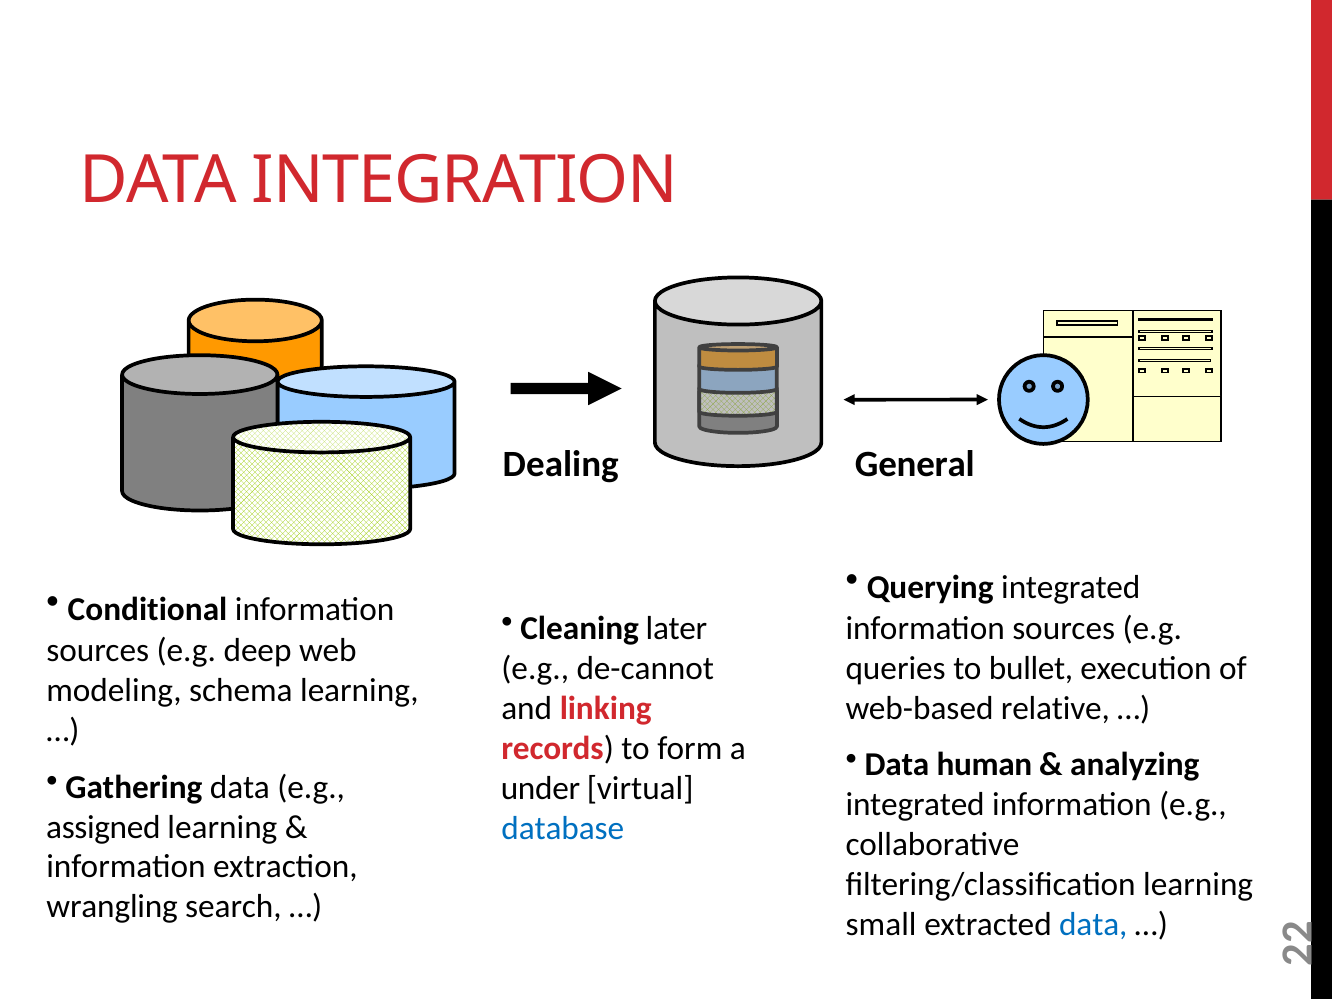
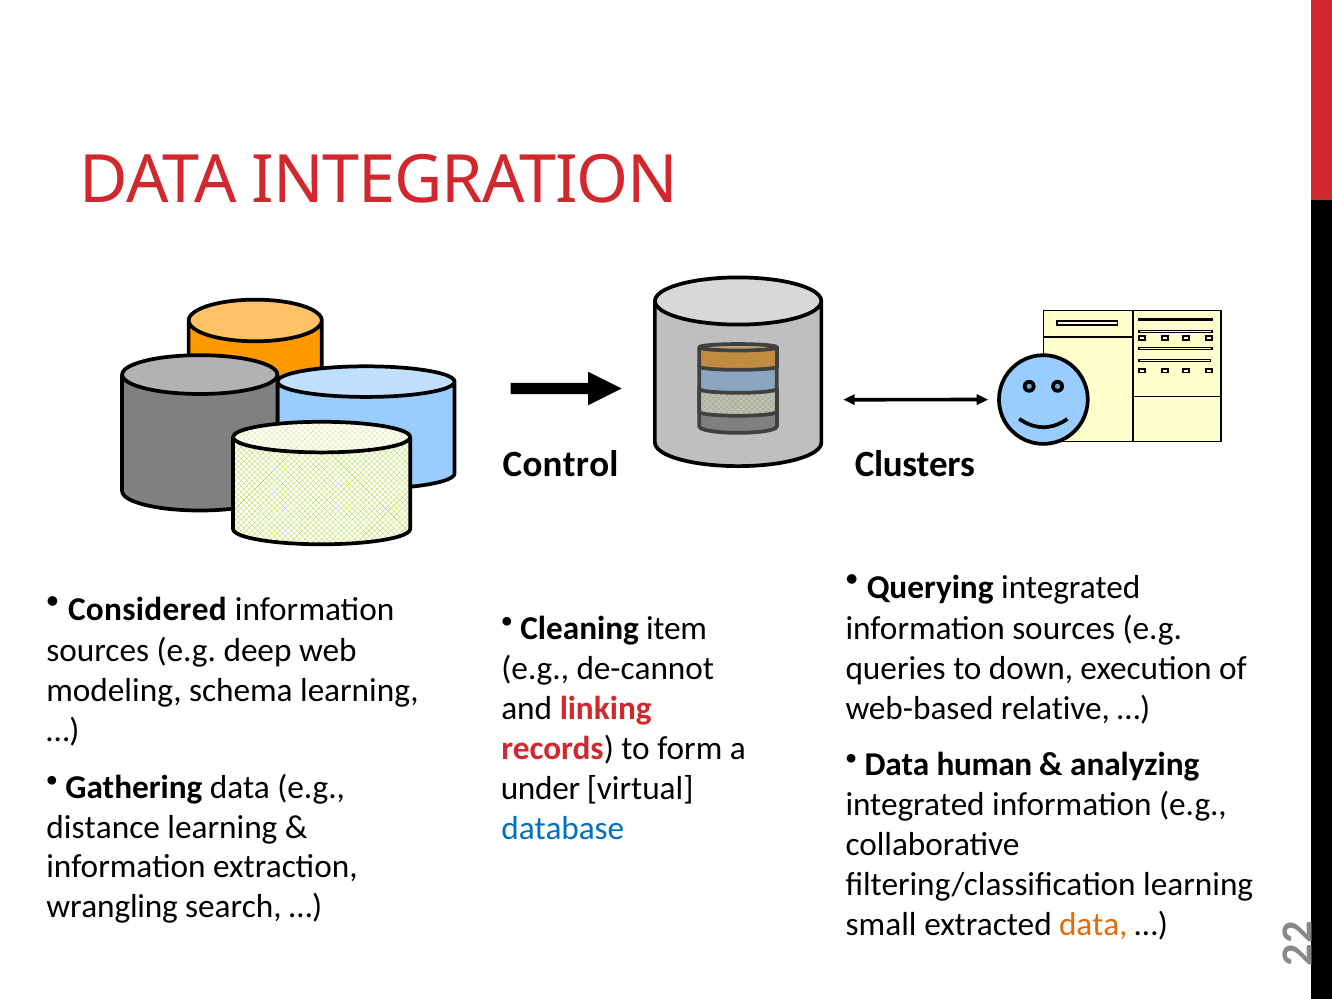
Dealing: Dealing -> Control
General: General -> Clusters
Conditional: Conditional -> Considered
later: later -> item
bullet: bullet -> down
assigned: assigned -> distance
data at (1093, 925) colour: blue -> orange
